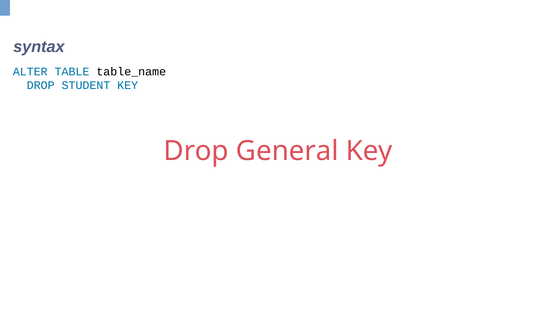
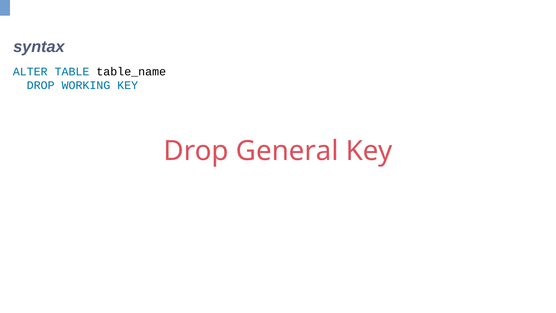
STUDENT: STUDENT -> WORKING
